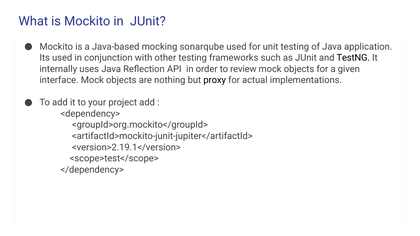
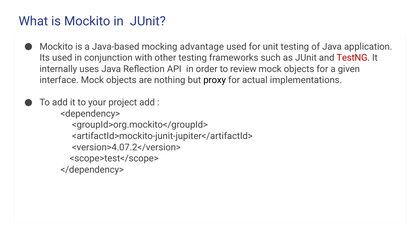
sonarqube: sonarqube -> advantage
TestNG colour: black -> red
<version>2.19.1</version>: <version>2.19.1</version> -> <version>4.07.2</version>
